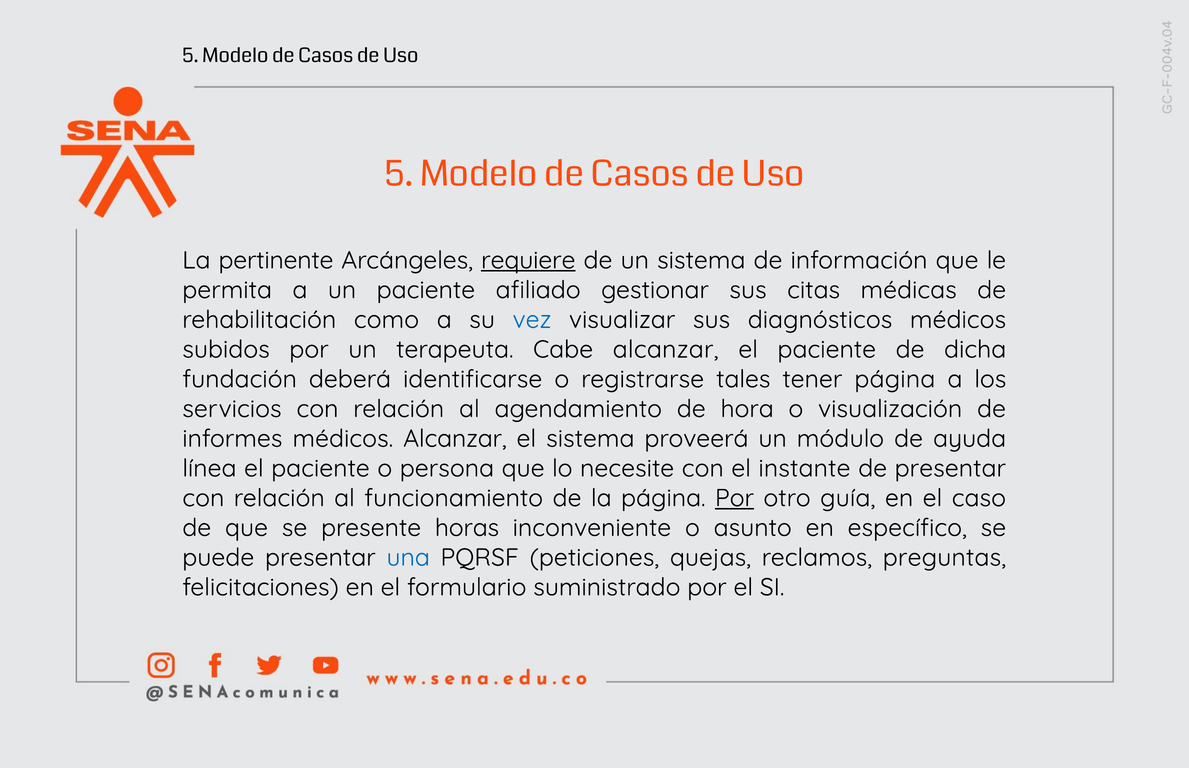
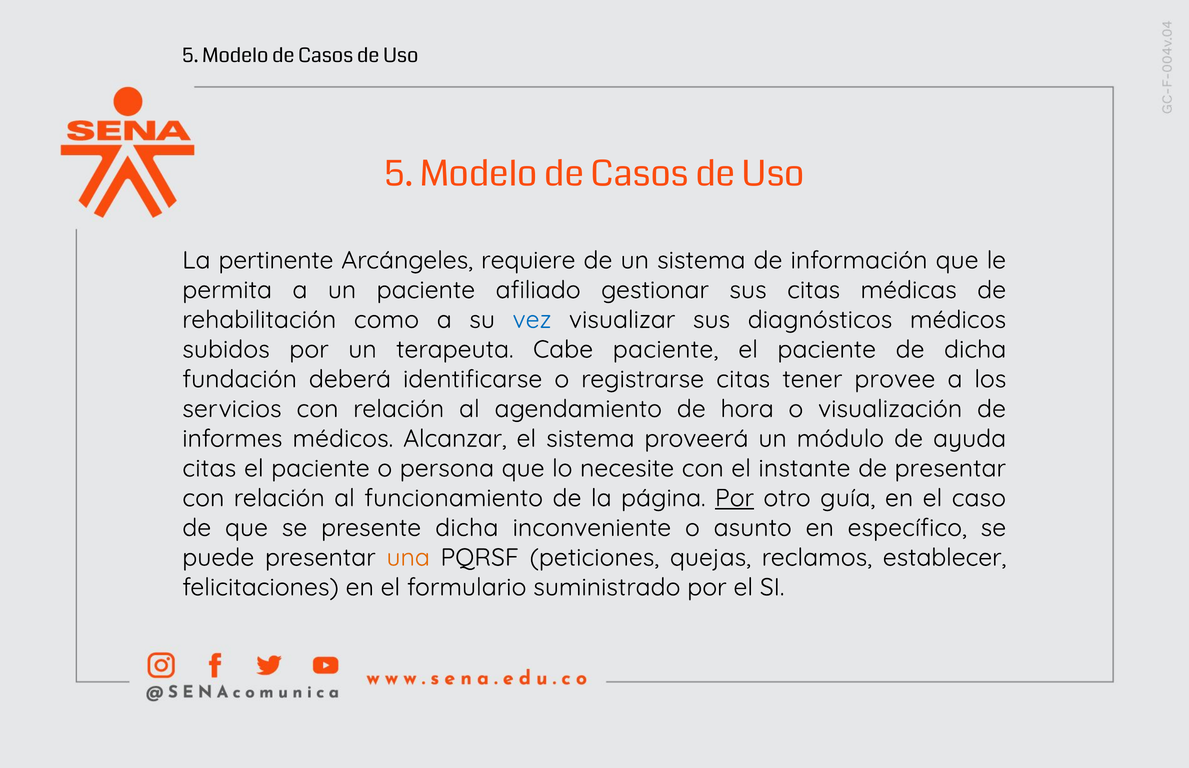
requiere underline: present -> none
Cabe alcanzar: alcanzar -> paciente
registrarse tales: tales -> citas
tener página: página -> provee
línea at (209, 468): línea -> citas
presente horas: horas -> dicha
una colour: blue -> orange
preguntas: preguntas -> establecer
